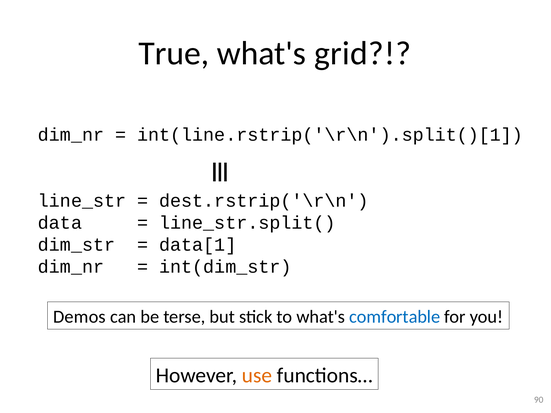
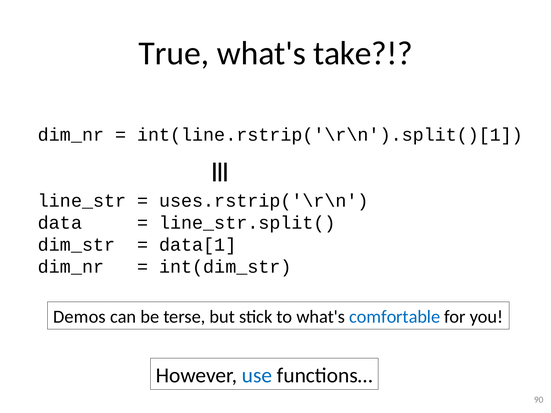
grid: grid -> take
dest.rstrip('\r\n: dest.rstrip('\r\n -> uses.rstrip('\r\n
use colour: orange -> blue
